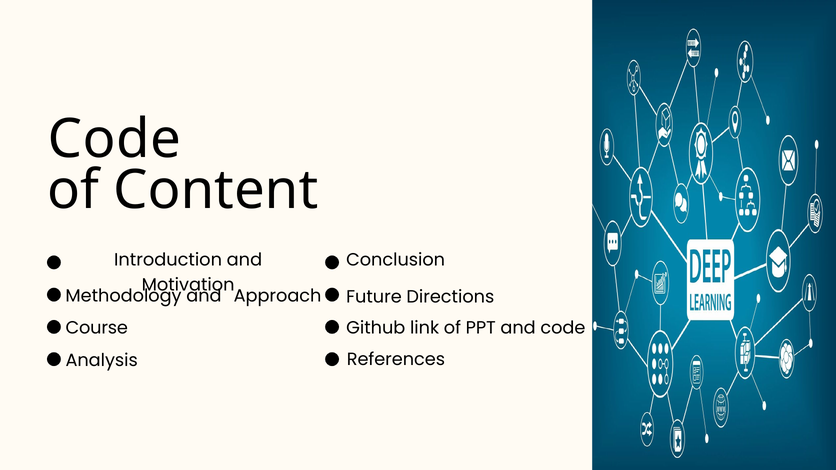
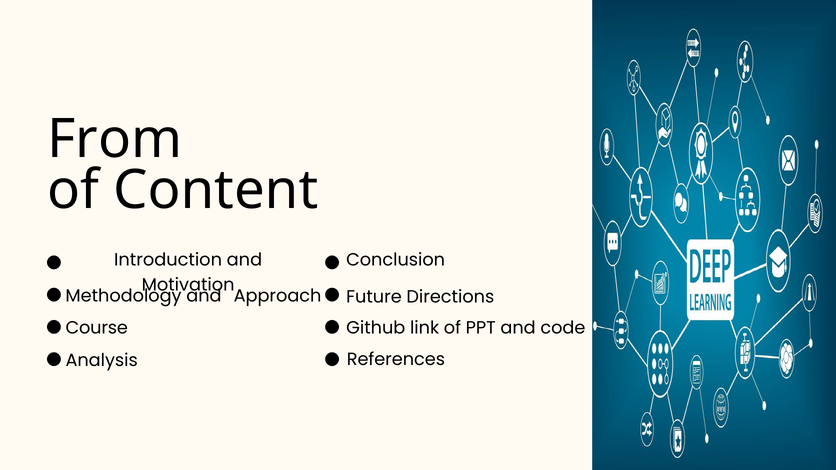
Code at (114, 139): Code -> From
